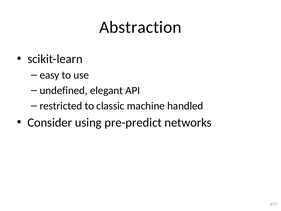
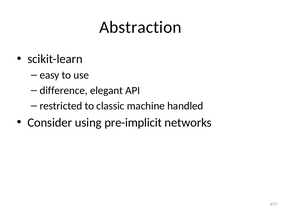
undefined: undefined -> difference
pre-predict: pre-predict -> pre-implicit
